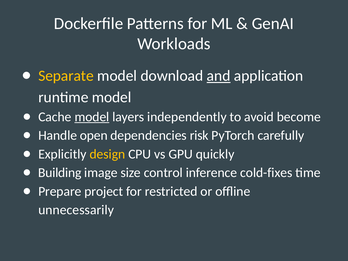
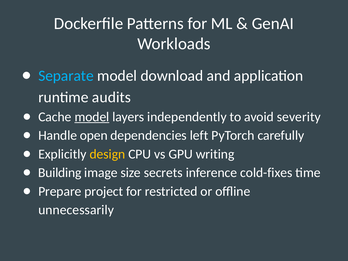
Separate colour: yellow -> light blue
and underline: present -> none
runtime model: model -> audits
become: become -> severity
risk: risk -> left
quickly: quickly -> writing
control: control -> secrets
